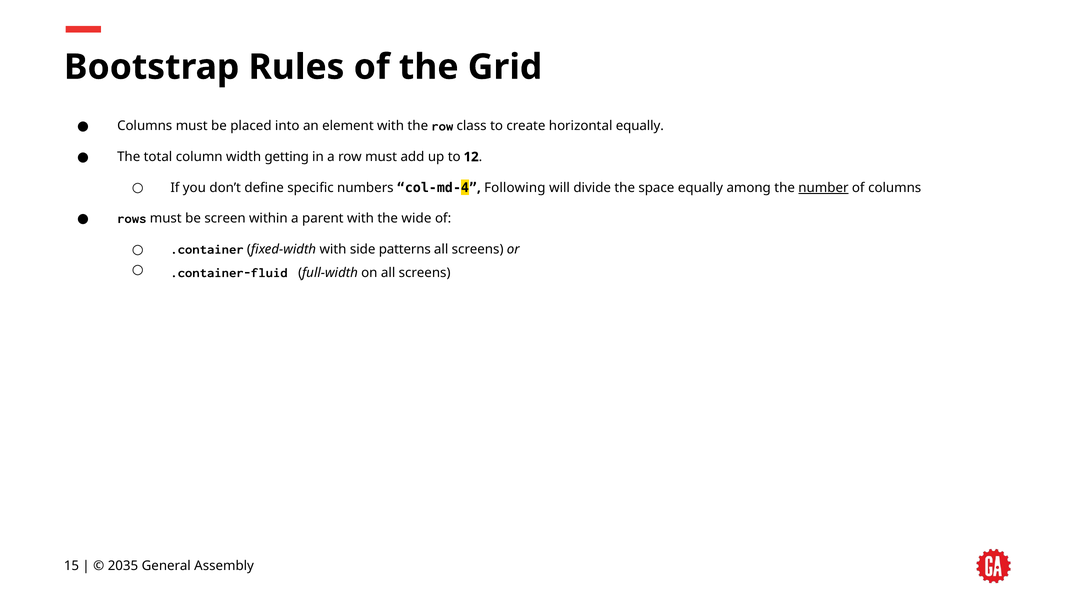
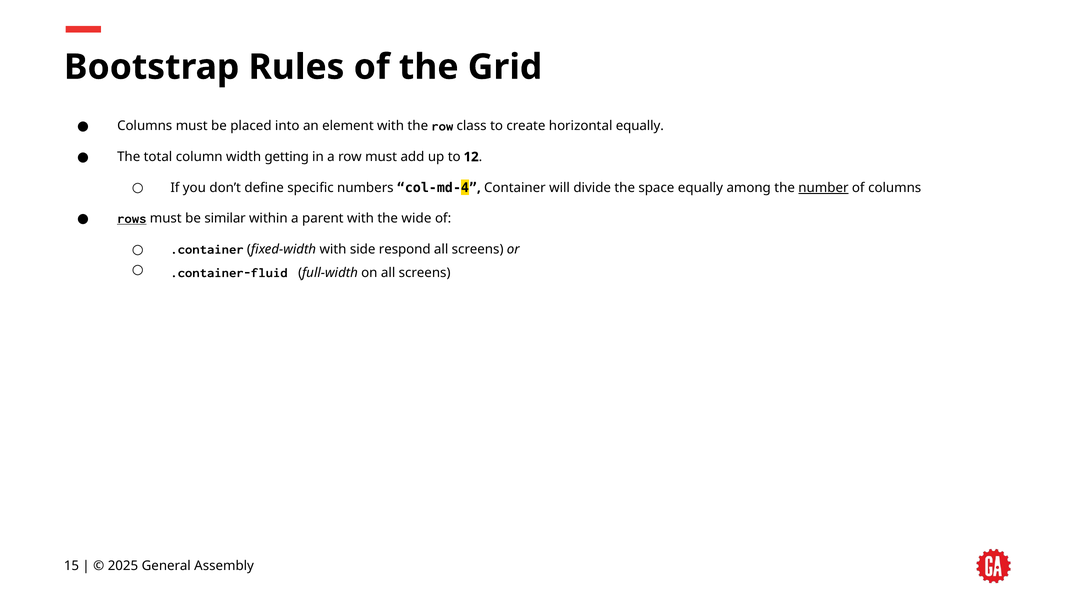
Following: Following -> Container
rows underline: none -> present
screen: screen -> similar
patterns: patterns -> respond
2035: 2035 -> 2025
